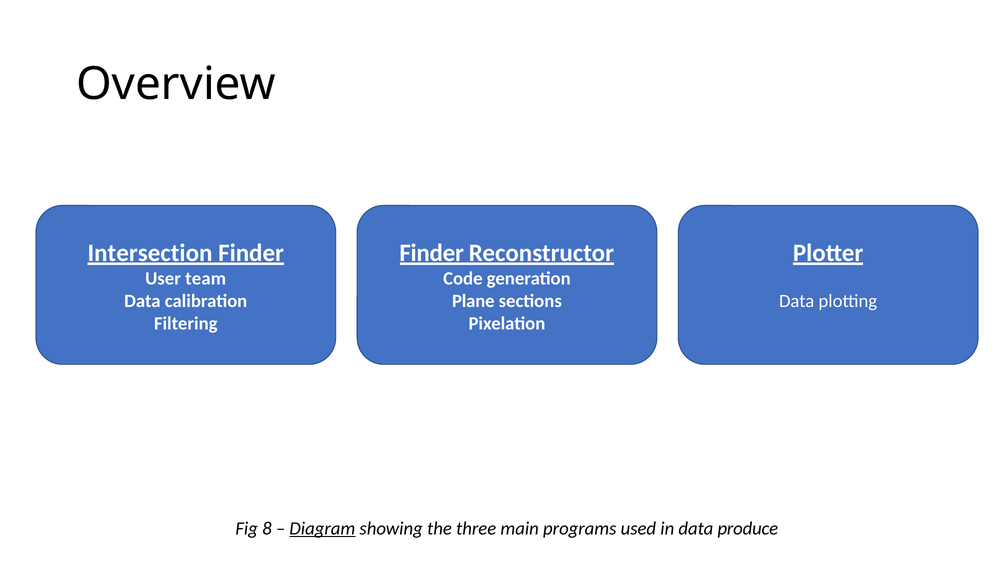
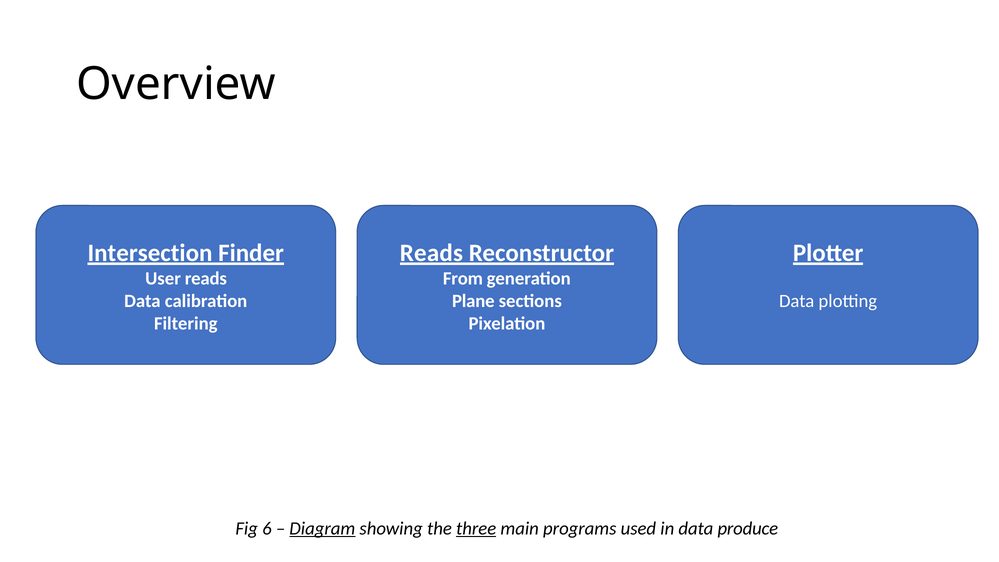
Finder at (432, 253): Finder -> Reads
User team: team -> reads
Code: Code -> From
8: 8 -> 6
three underline: none -> present
